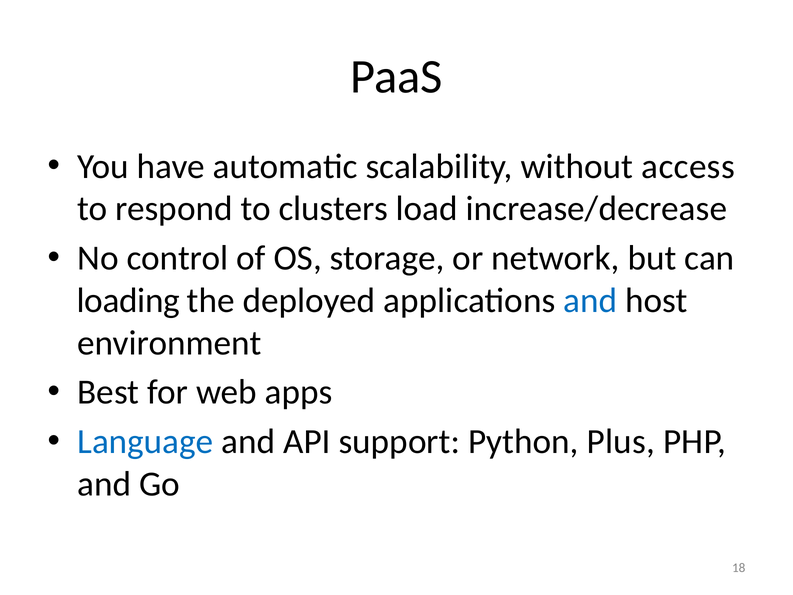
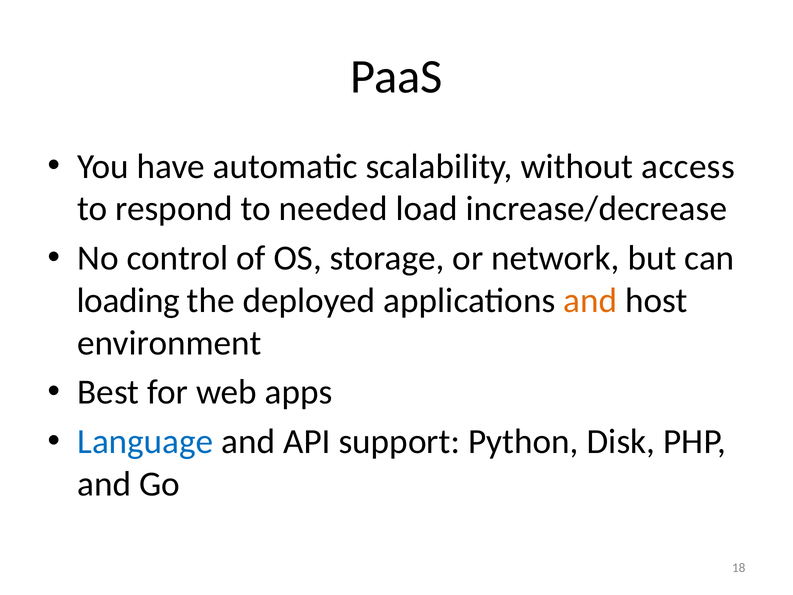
clusters: clusters -> needed
and at (590, 300) colour: blue -> orange
Plus: Plus -> Disk
